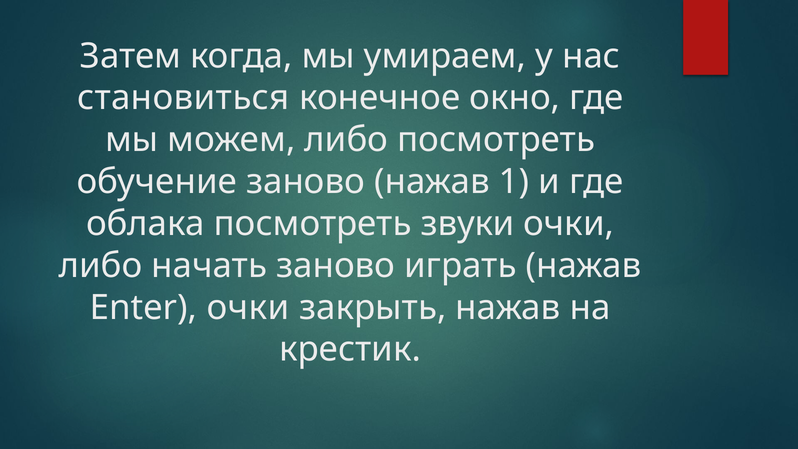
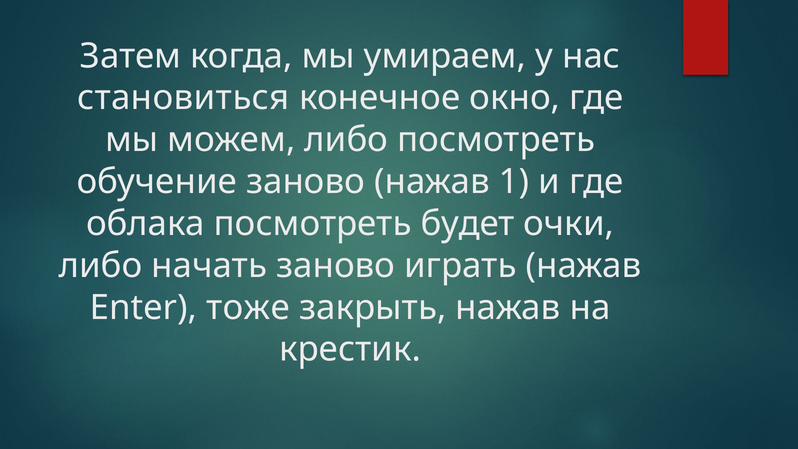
звуки: звуки -> будет
Enter очки: очки -> тоже
